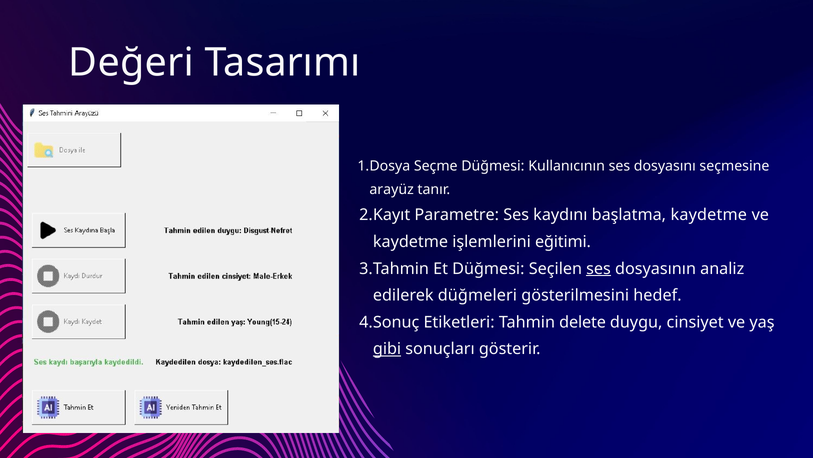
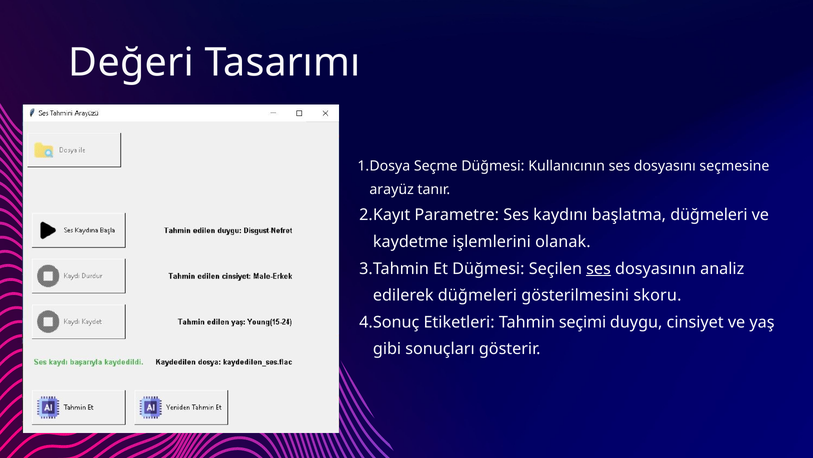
başlatma kaydetme: kaydetme -> düğmeleri
eğitimi: eğitimi -> olanak
hedef: hedef -> skoru
delete: delete -> seçimi
gibi underline: present -> none
